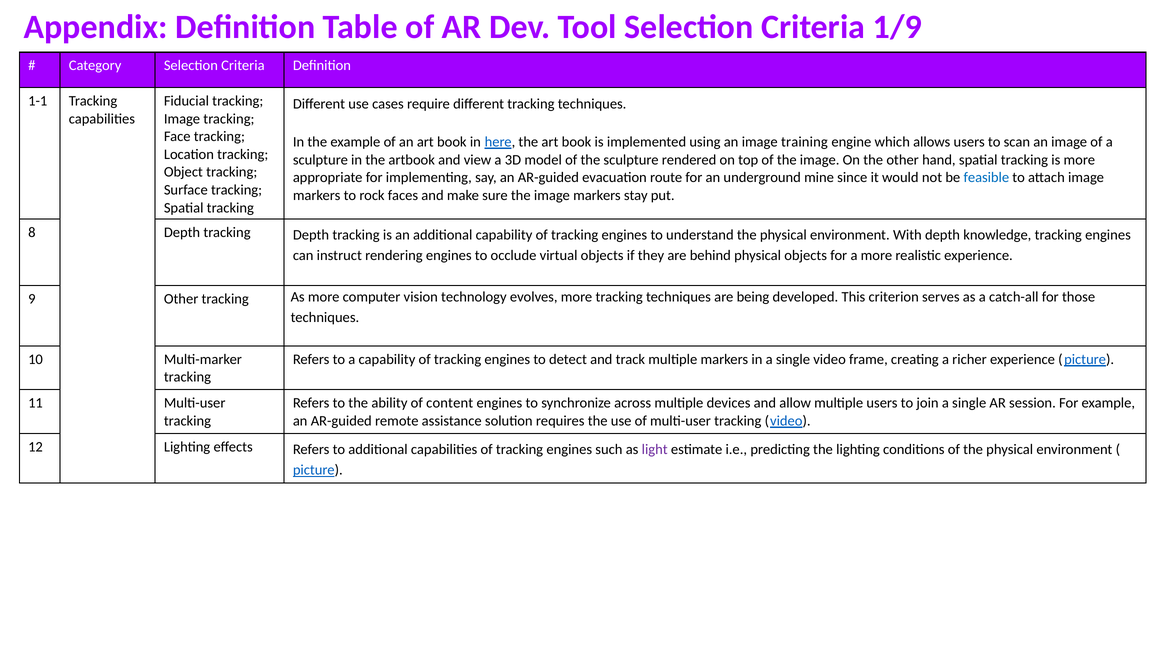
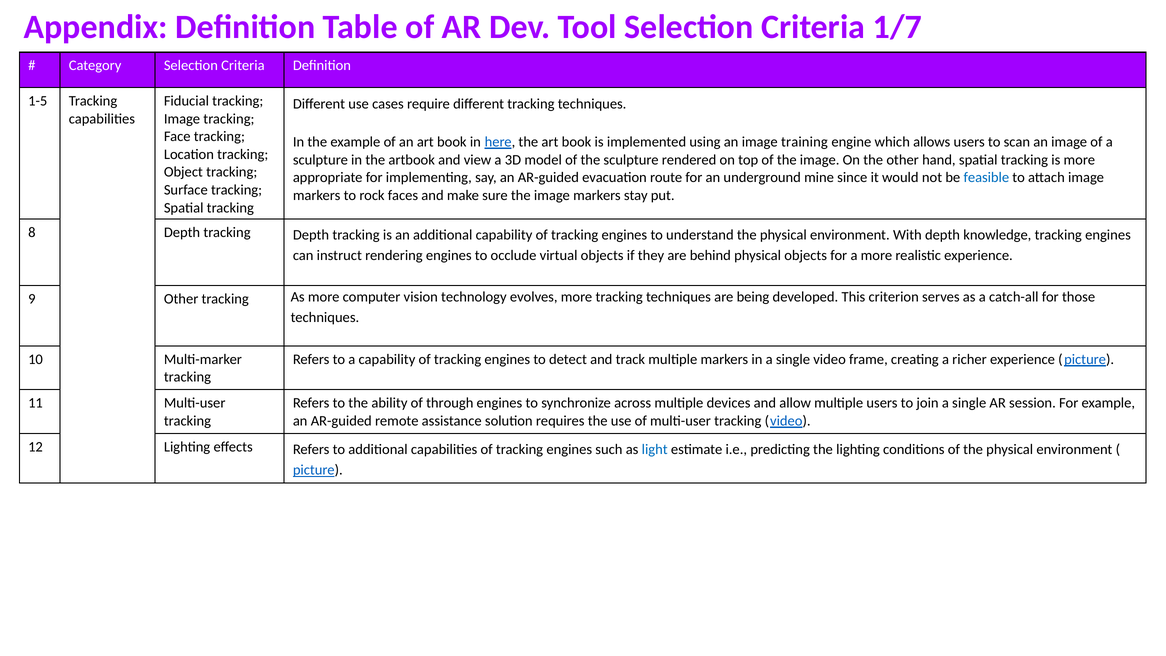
1/9: 1/9 -> 1/7
1-1: 1-1 -> 1-5
content: content -> through
light colour: purple -> blue
